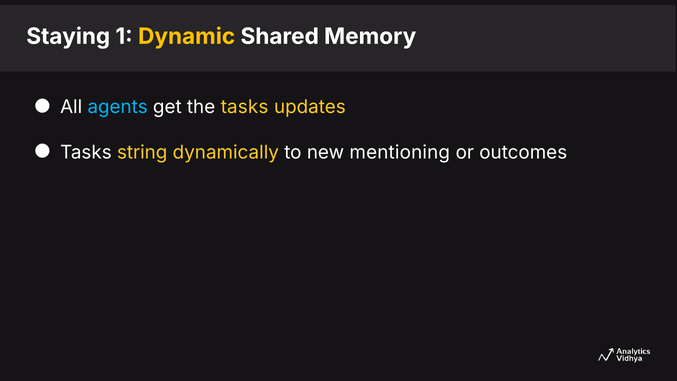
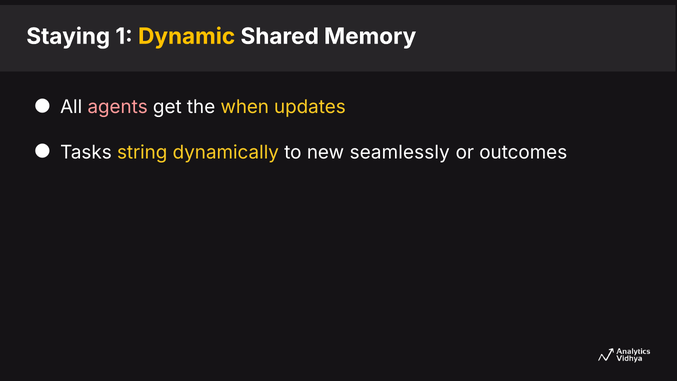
agents colour: light blue -> pink
the tasks: tasks -> when
mentioning: mentioning -> seamlessly
